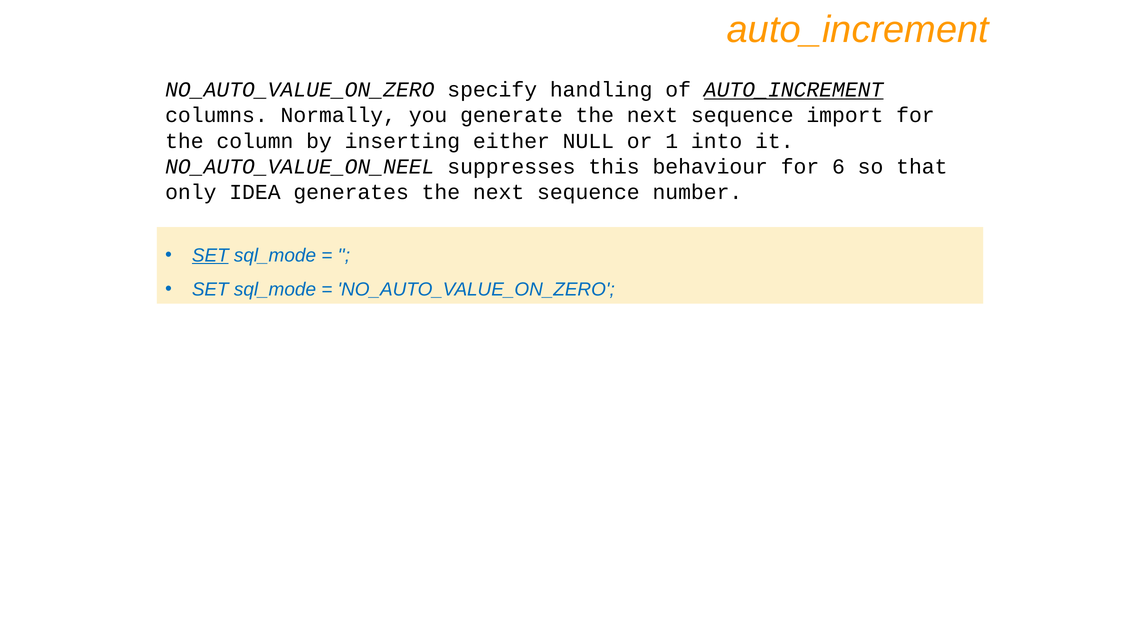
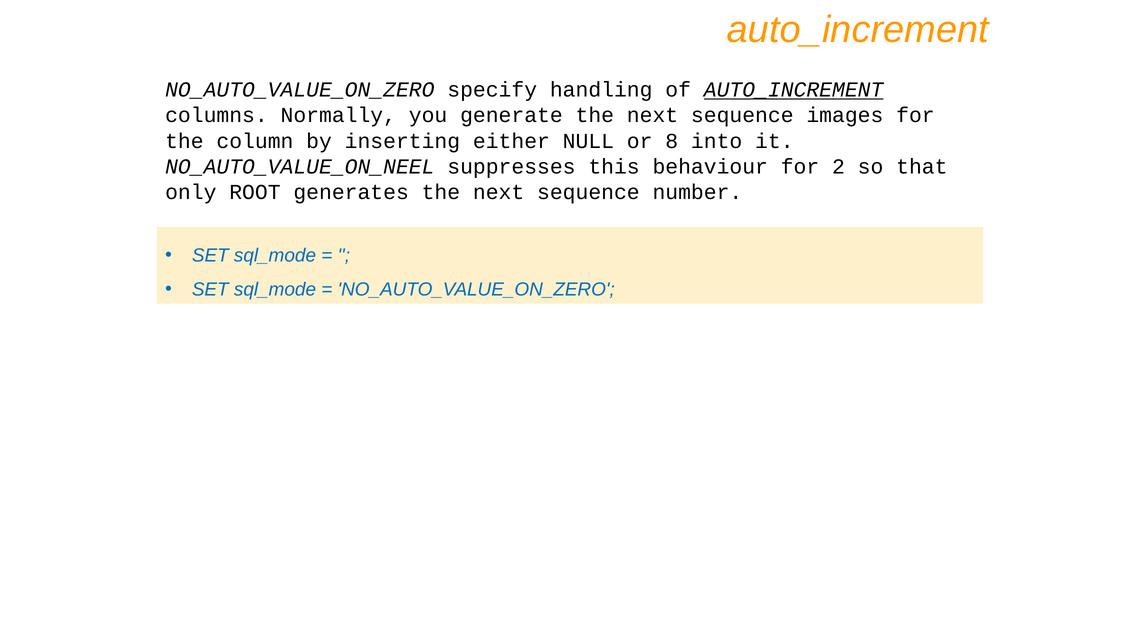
import: import -> images
1: 1 -> 8
6: 6 -> 2
IDEA: IDEA -> ROOT
SET at (210, 255) underline: present -> none
